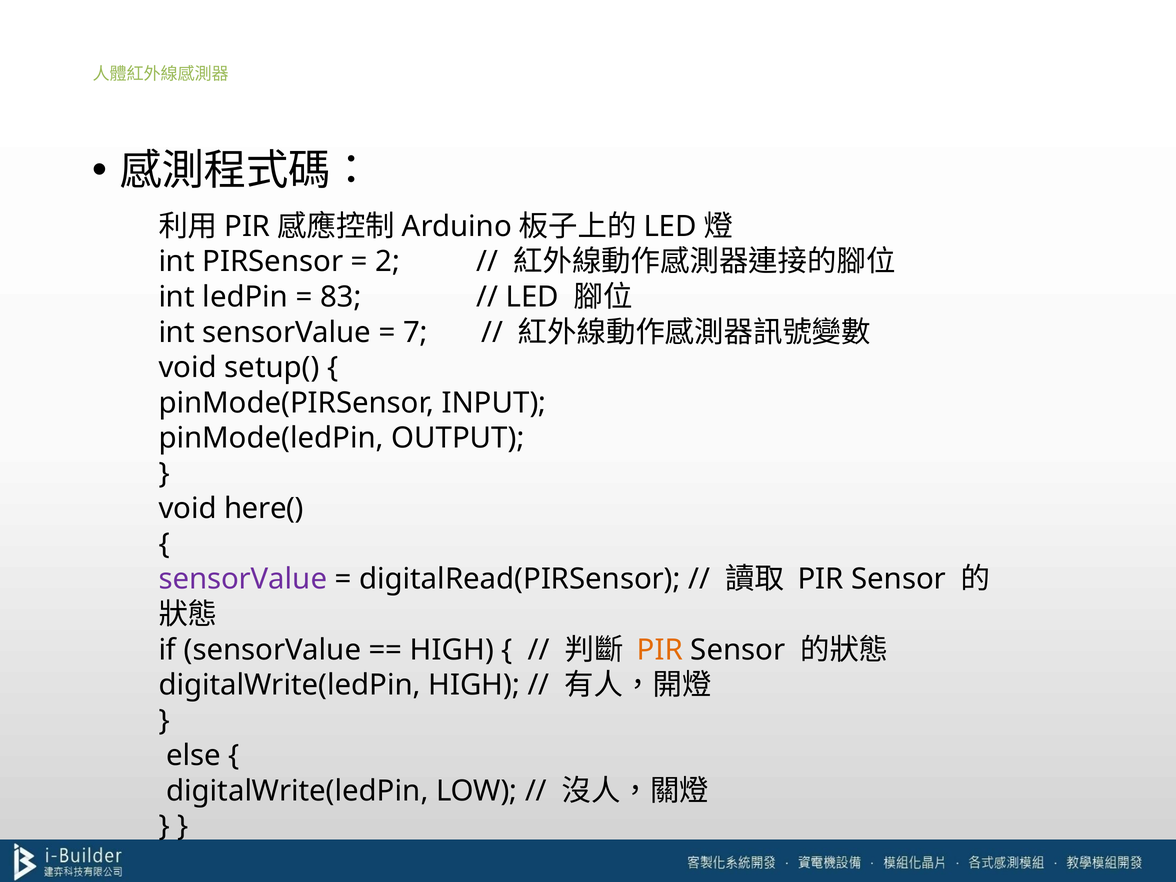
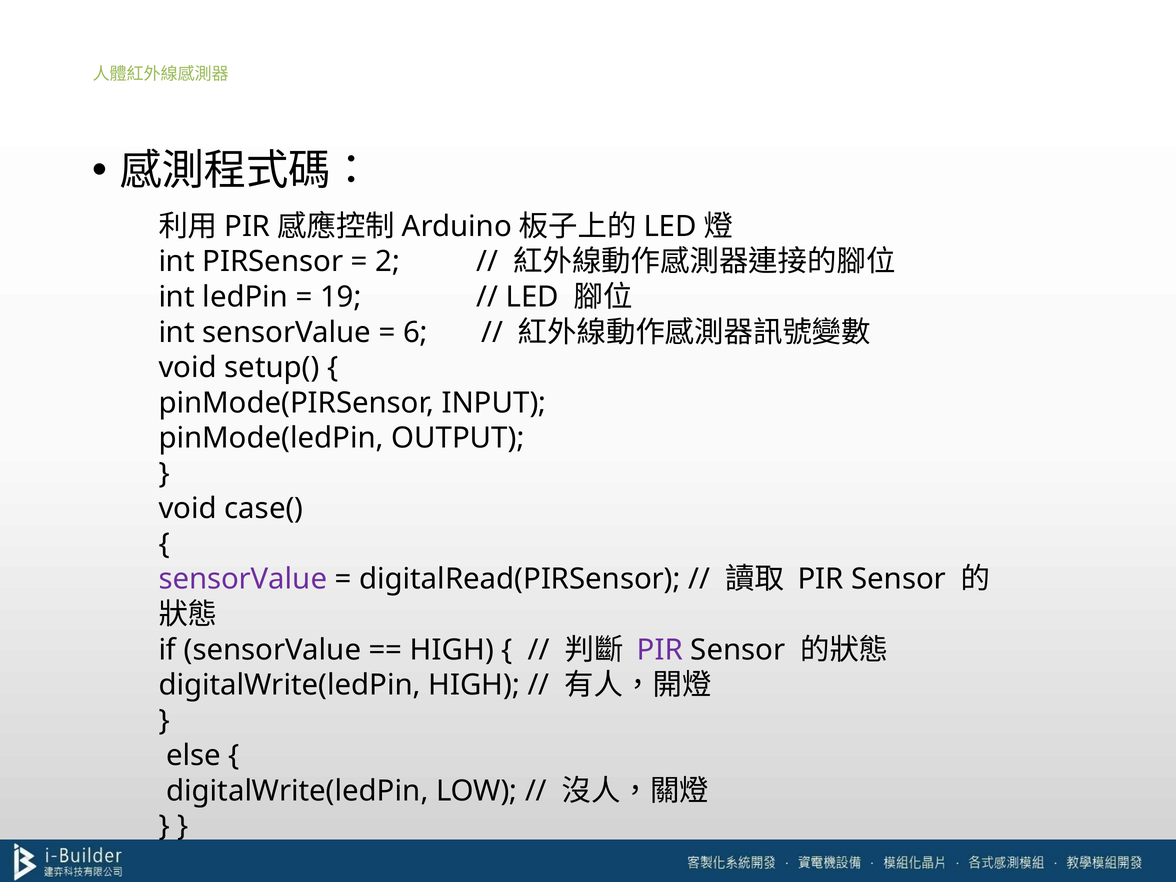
83: 83 -> 19
7: 7 -> 6
here(: here( -> case(
PIR at (660, 650) colour: orange -> purple
